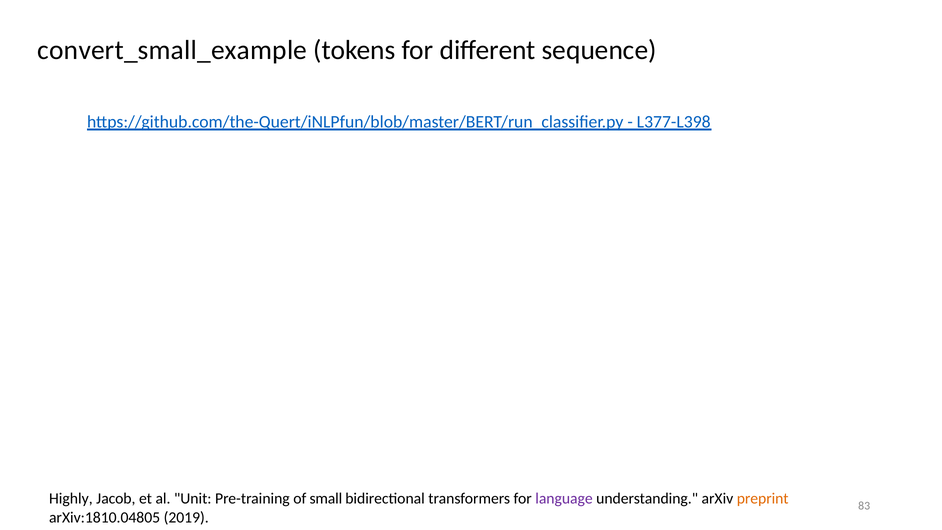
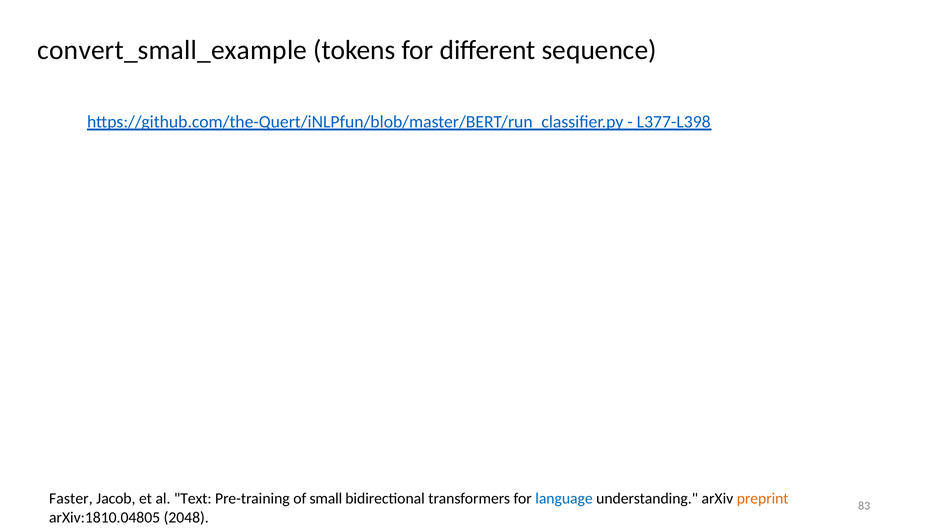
Highly: Highly -> Faster
Unit: Unit -> Text
language colour: purple -> blue
2019: 2019 -> 2048
